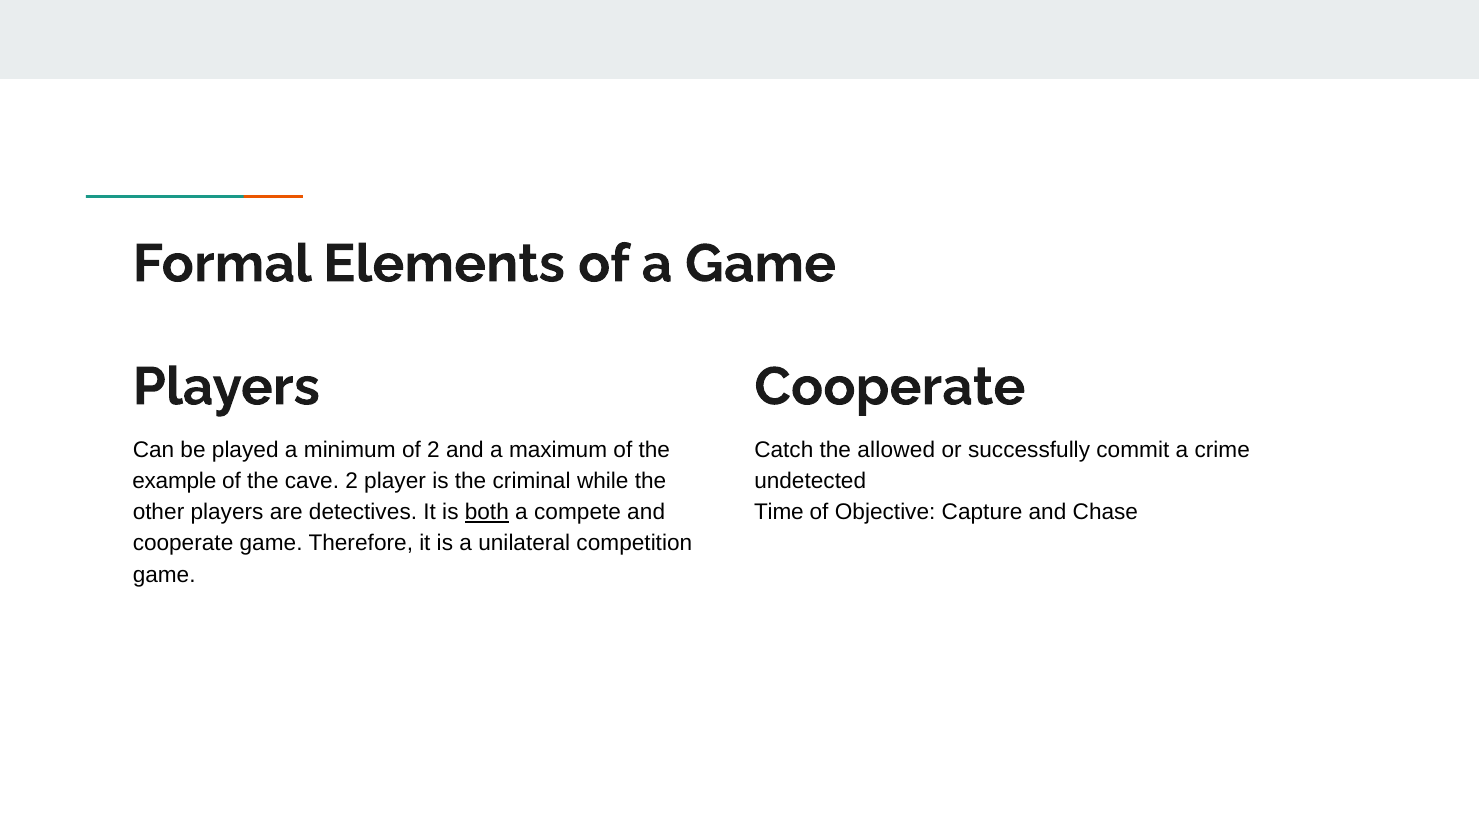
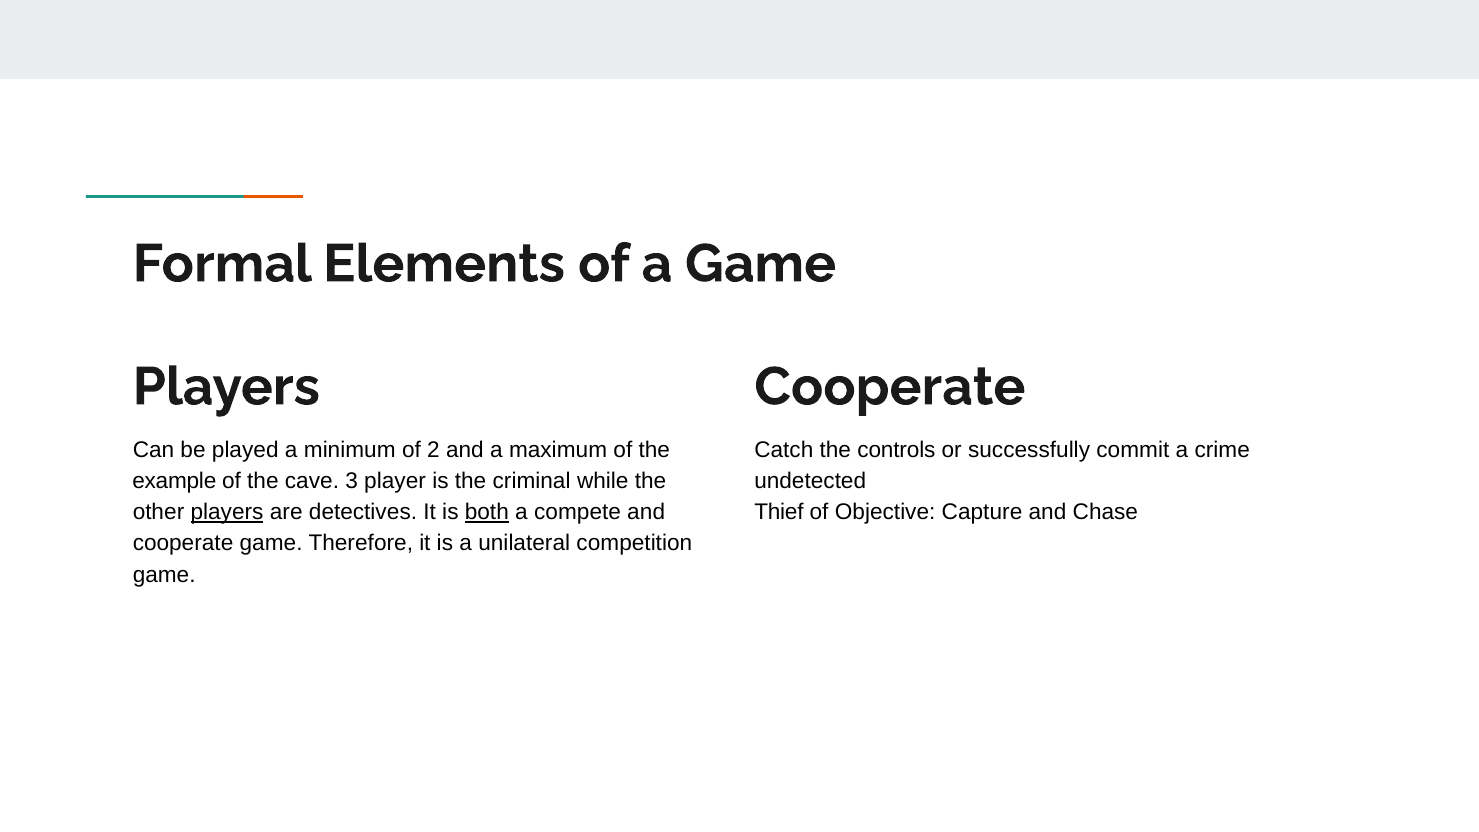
allowed: allowed -> controls
cave 2: 2 -> 3
players at (227, 512) underline: none -> present
Time: Time -> Thief
